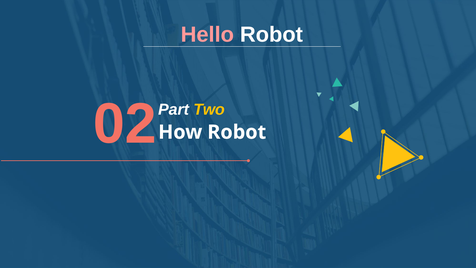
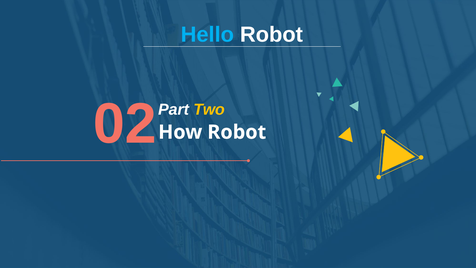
Hello colour: pink -> light blue
